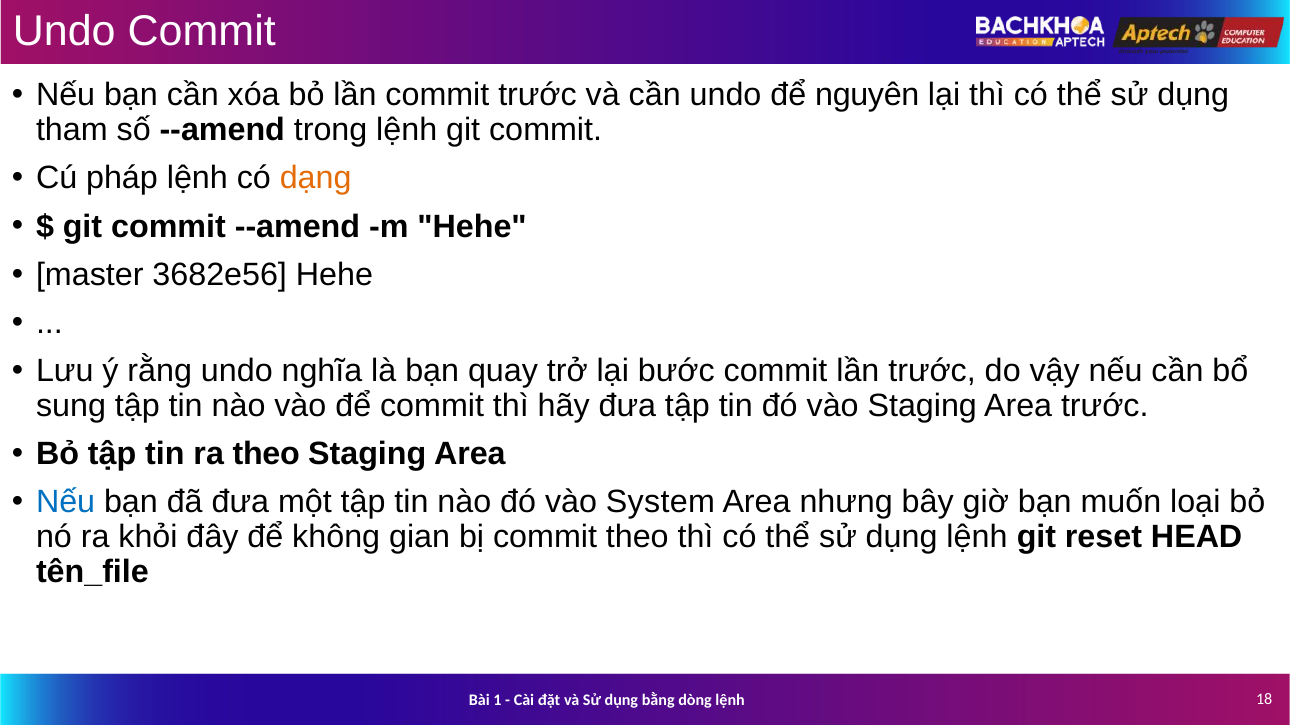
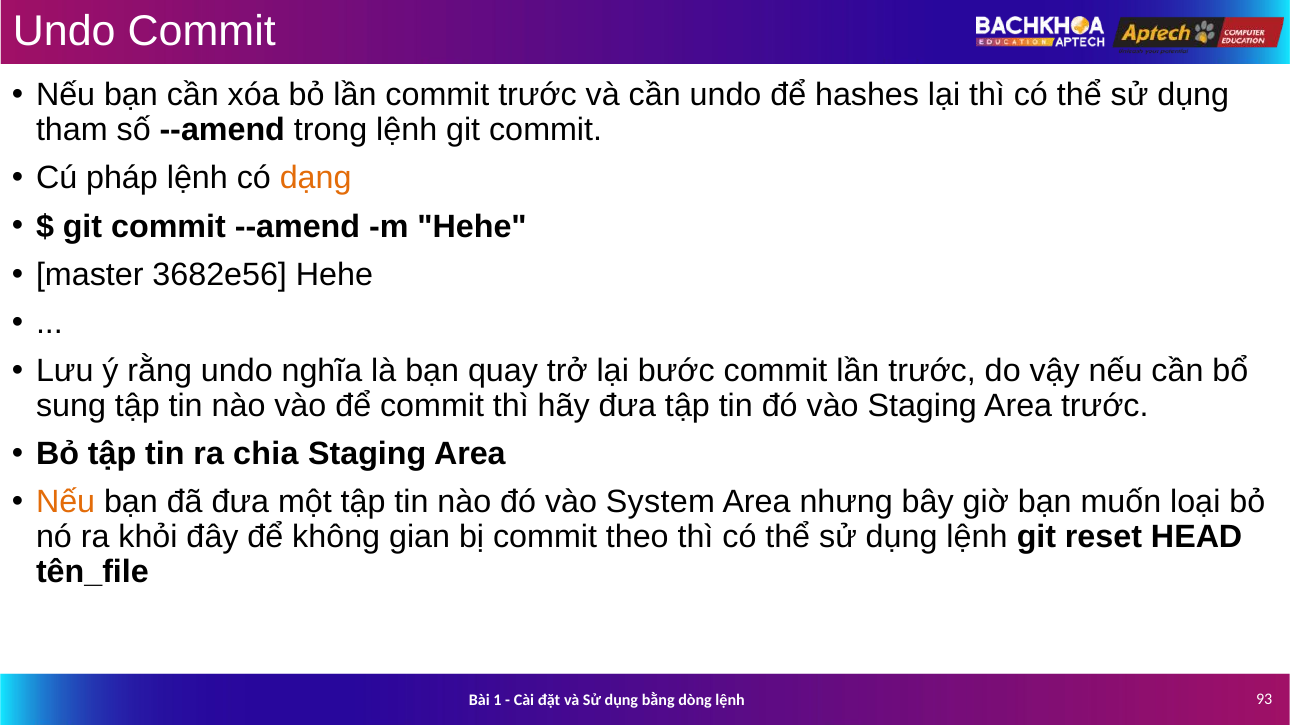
nguyên: nguyên -> hashes
ra theo: theo -> chia
Nếu at (66, 503) colour: blue -> orange
18: 18 -> 93
